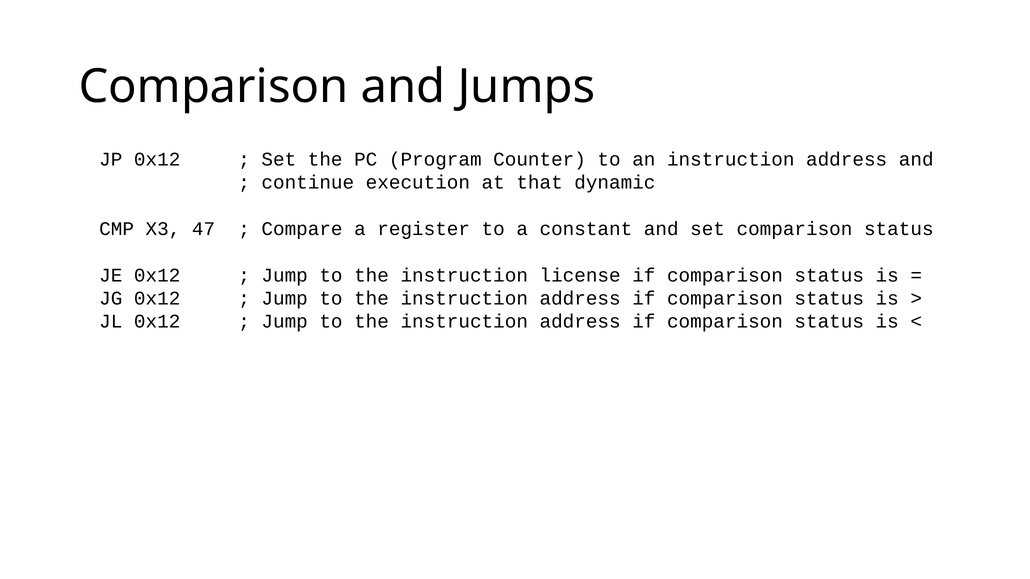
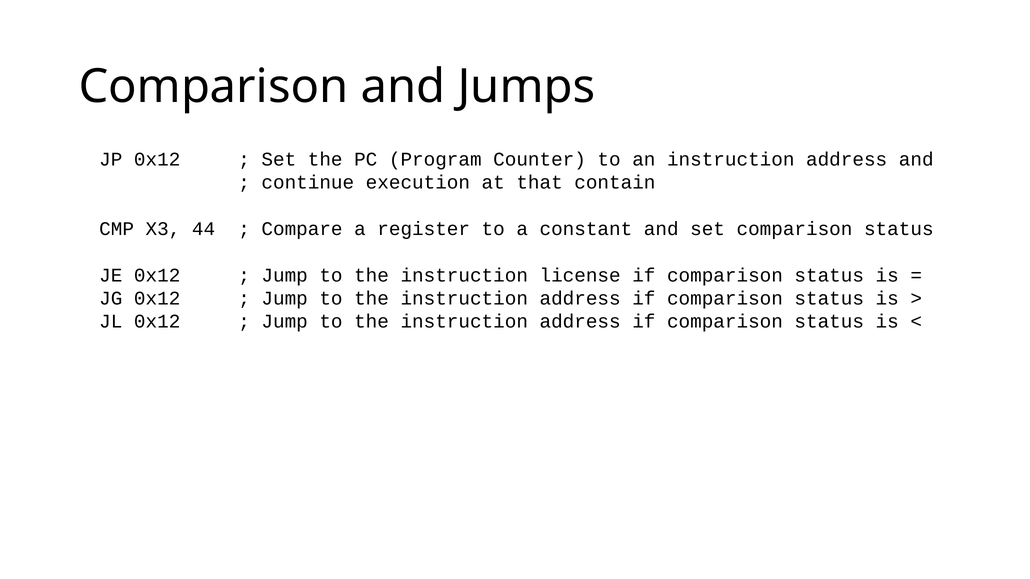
dynamic: dynamic -> contain
47: 47 -> 44
